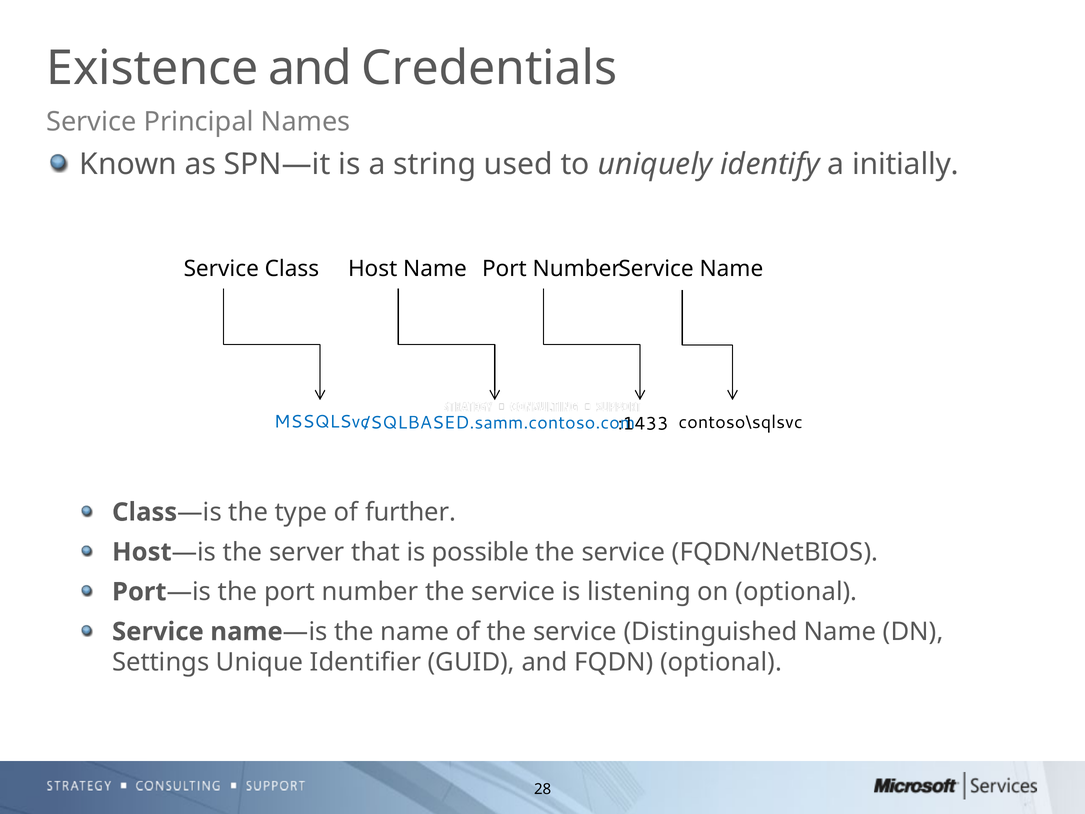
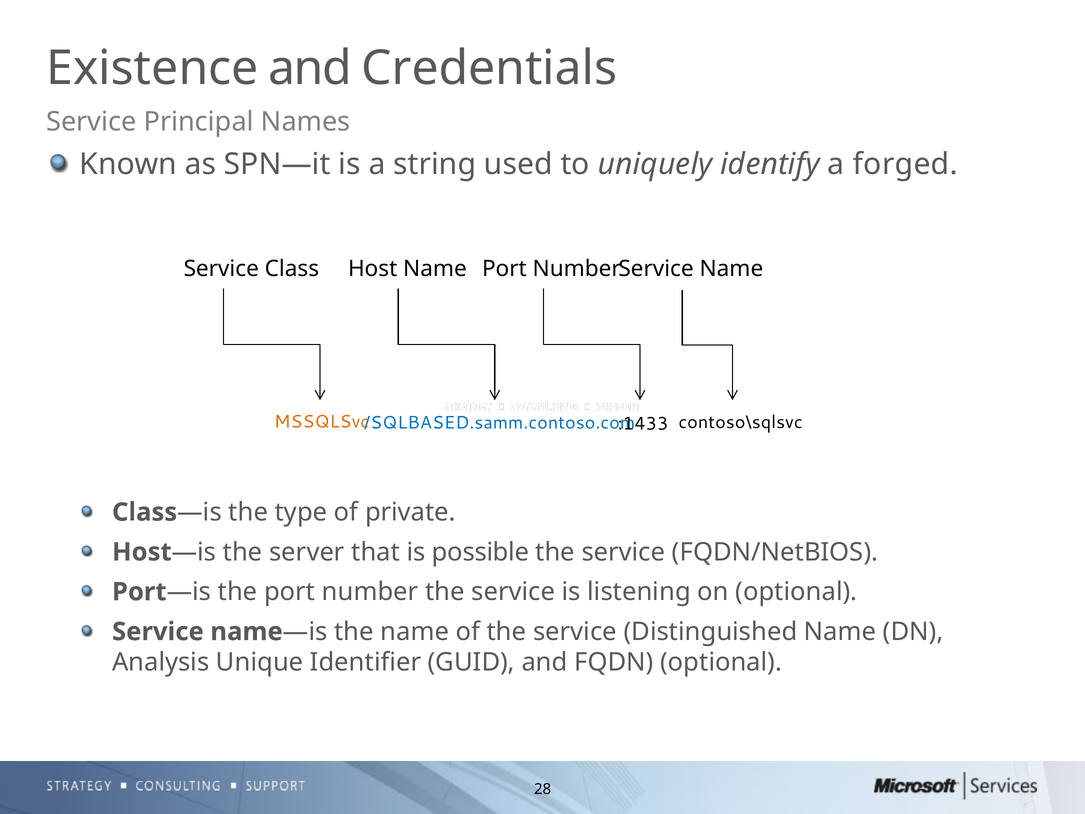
initially: initially -> forged
MSSQLSvc colour: blue -> orange
further: further -> private
Settings: Settings -> Analysis
